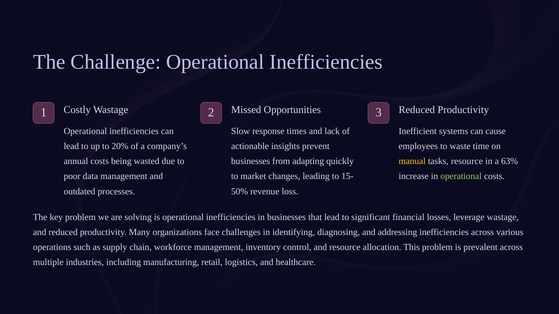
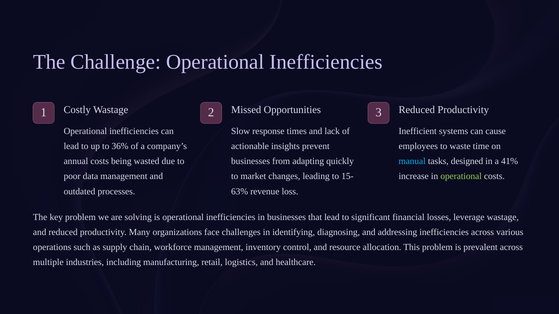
20%: 20% -> 36%
manual colour: yellow -> light blue
tasks resource: resource -> designed
63%: 63% -> 41%
50%: 50% -> 63%
